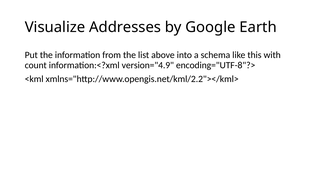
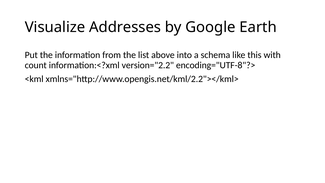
version="4.9: version="4.9 -> version="2.2
